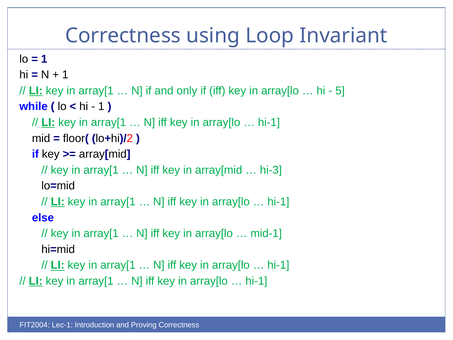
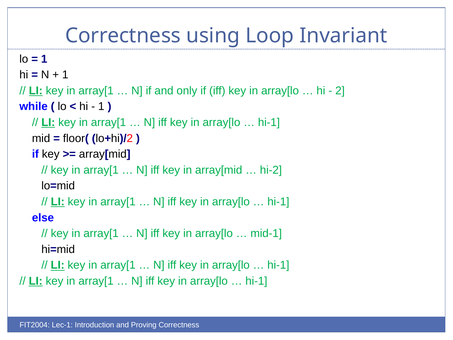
5: 5 -> 2
hi-3: hi-3 -> hi-2
